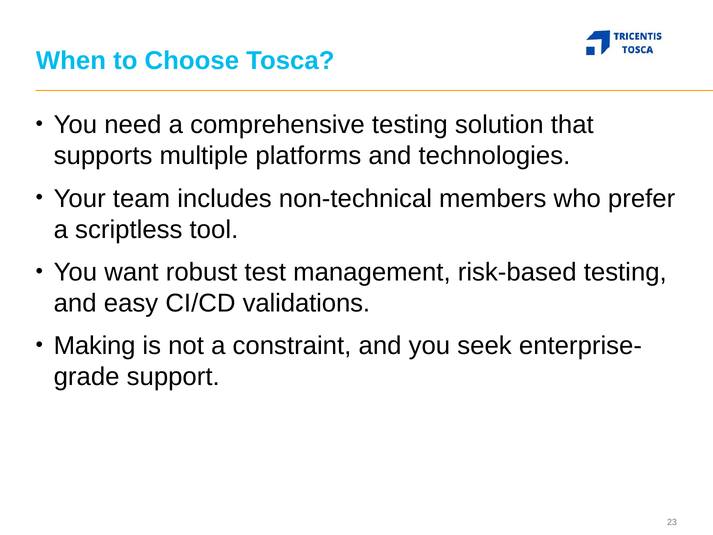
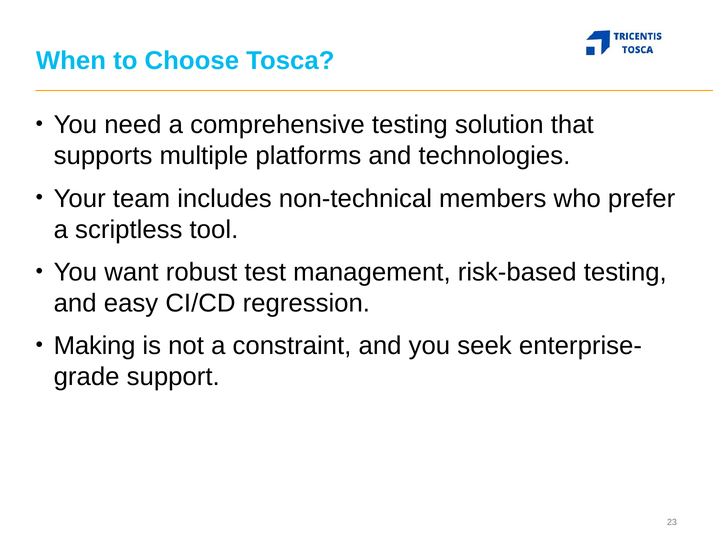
validations: validations -> regression
